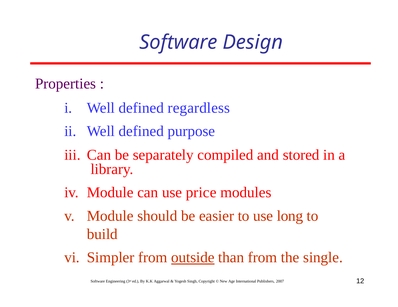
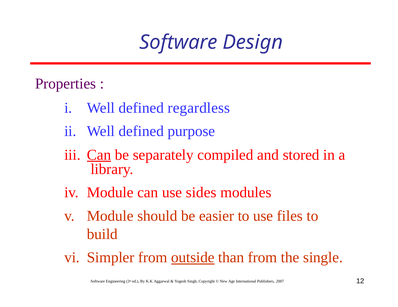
Can at (99, 155) underline: none -> present
price: price -> sides
long: long -> files
